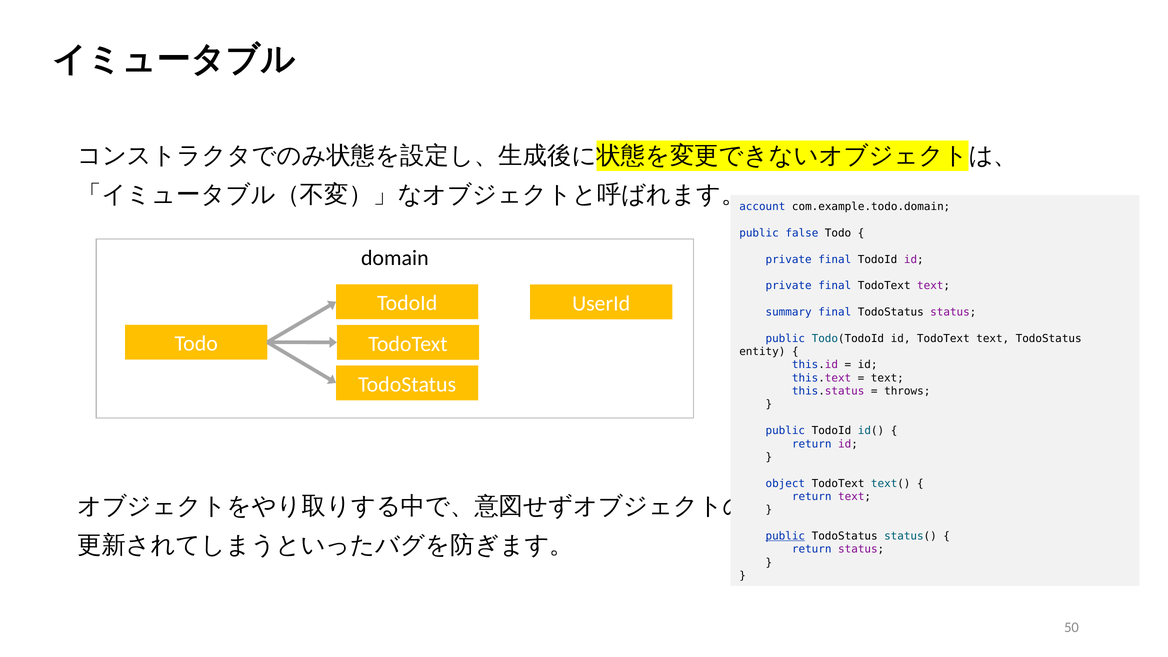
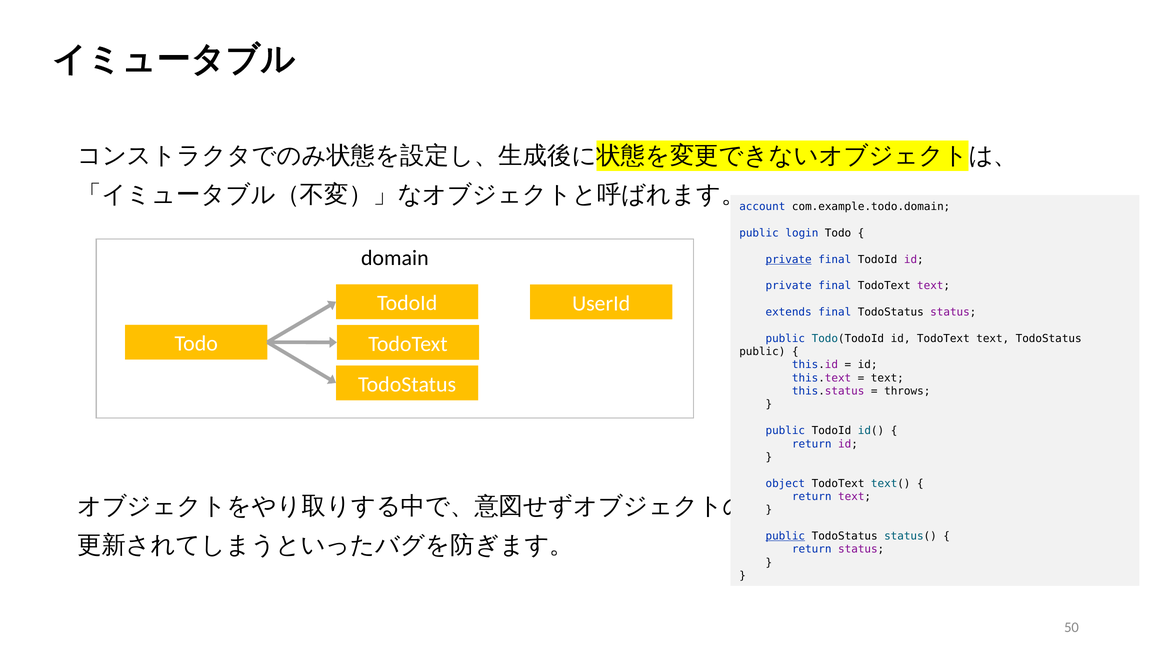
false: false -> login
private at (789, 259) underline: none -> present
summary: summary -> extends
entity at (762, 352): entity -> public
